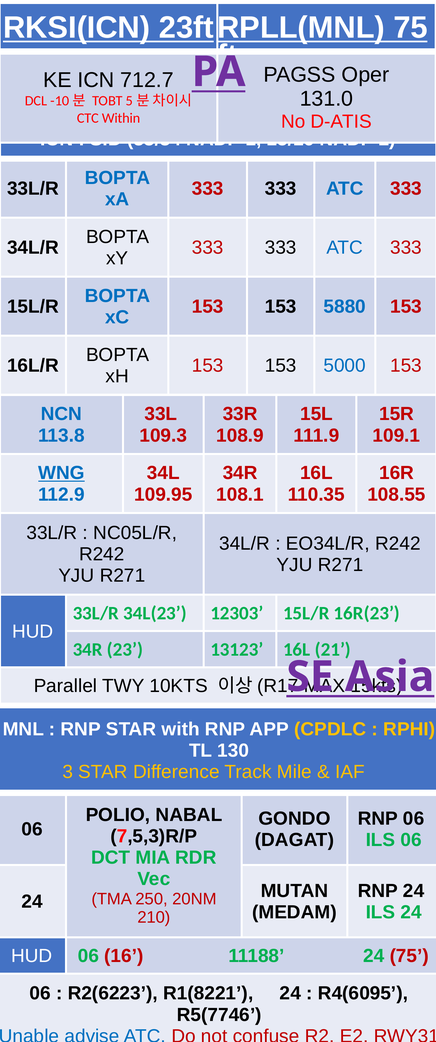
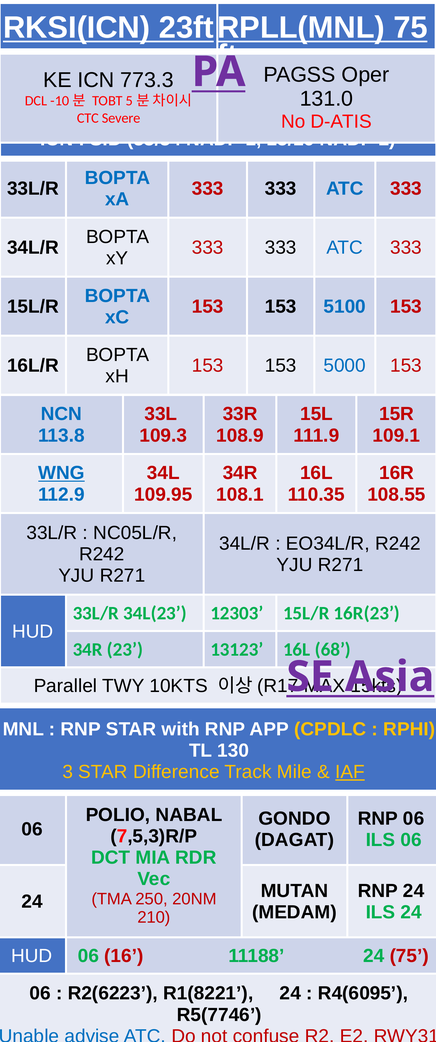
712.7: 712.7 -> 773.3
Within: Within -> Severe
5880: 5880 -> 5100
21: 21 -> 68
IAF underline: none -> present
